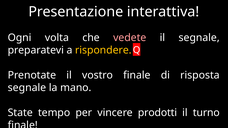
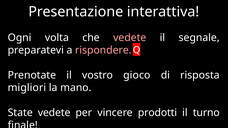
rispondere colour: yellow -> pink
vostro finale: finale -> gioco
segnale at (27, 88): segnale -> migliori
State tempo: tempo -> vedete
